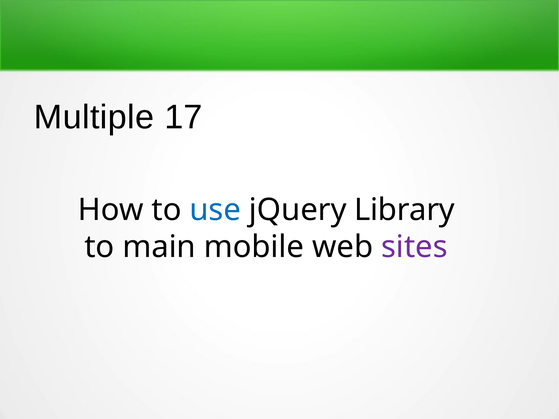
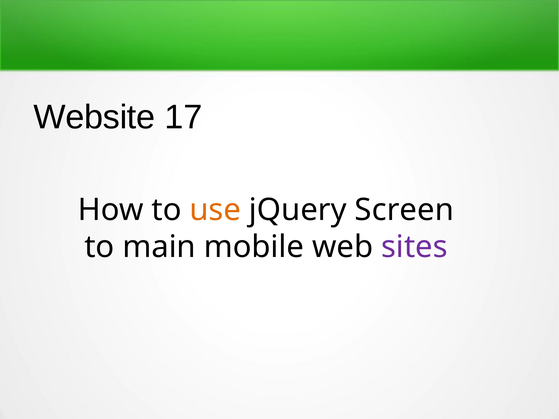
Multiple: Multiple -> Website
use colour: blue -> orange
Library: Library -> Screen
